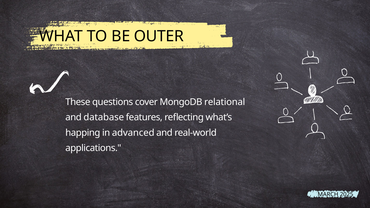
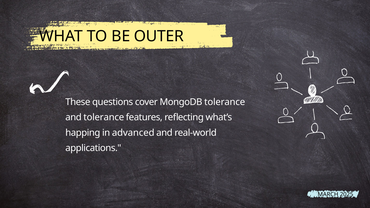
MongoDB relational: relational -> tolerance
and database: database -> tolerance
